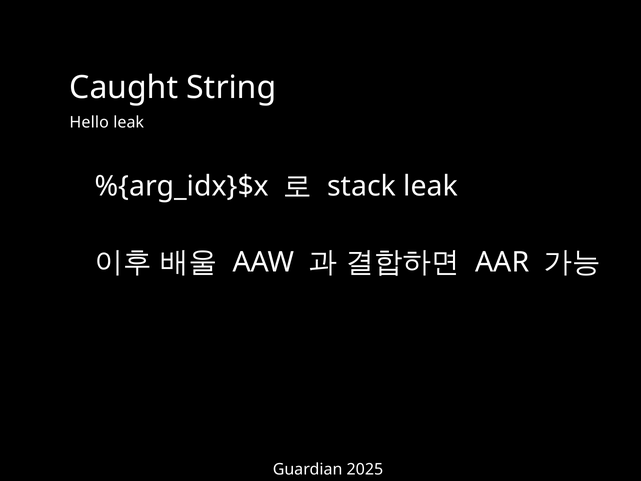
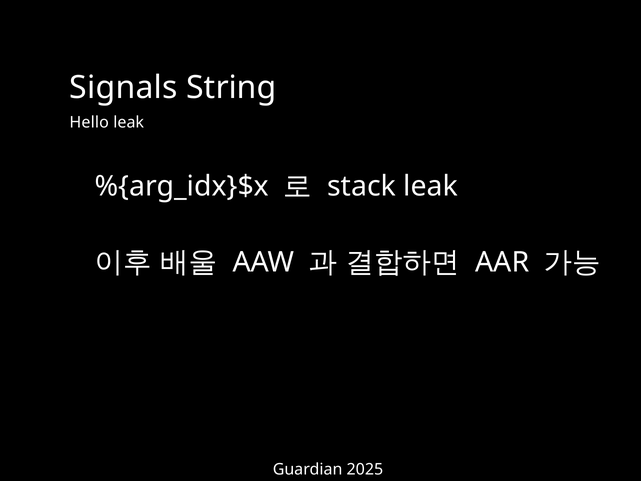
Caught: Caught -> Signals
